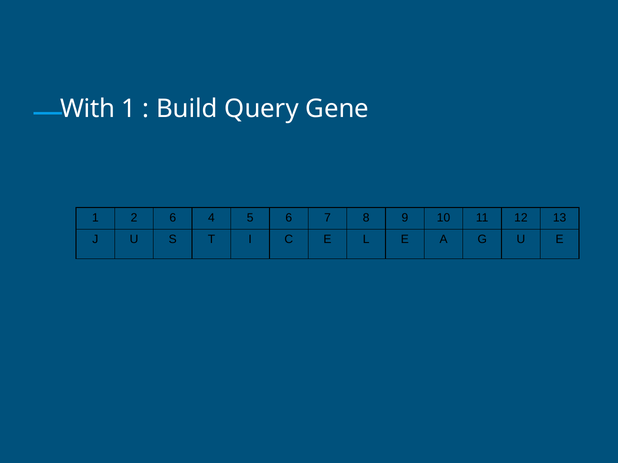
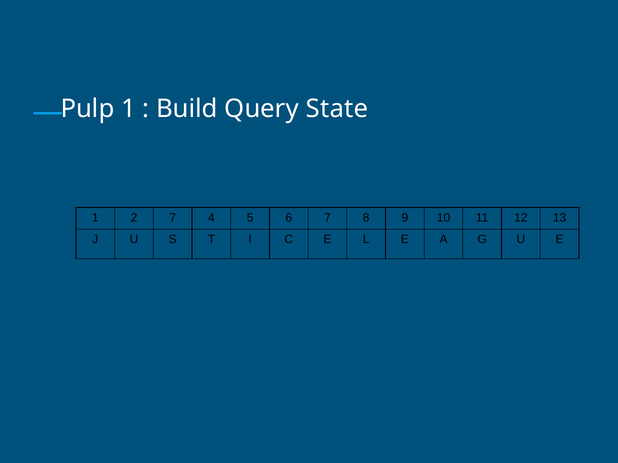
With: With -> Pulp
Gene: Gene -> State
2 6: 6 -> 7
